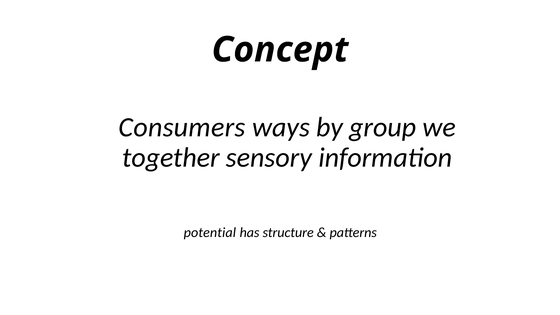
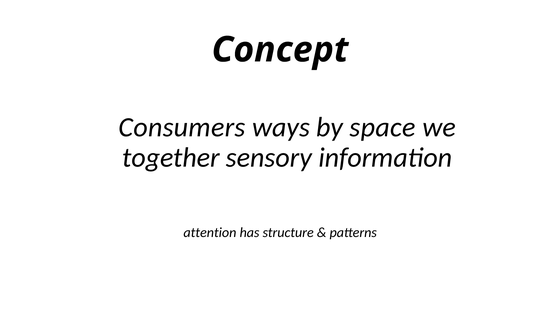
group: group -> space
potential: potential -> attention
